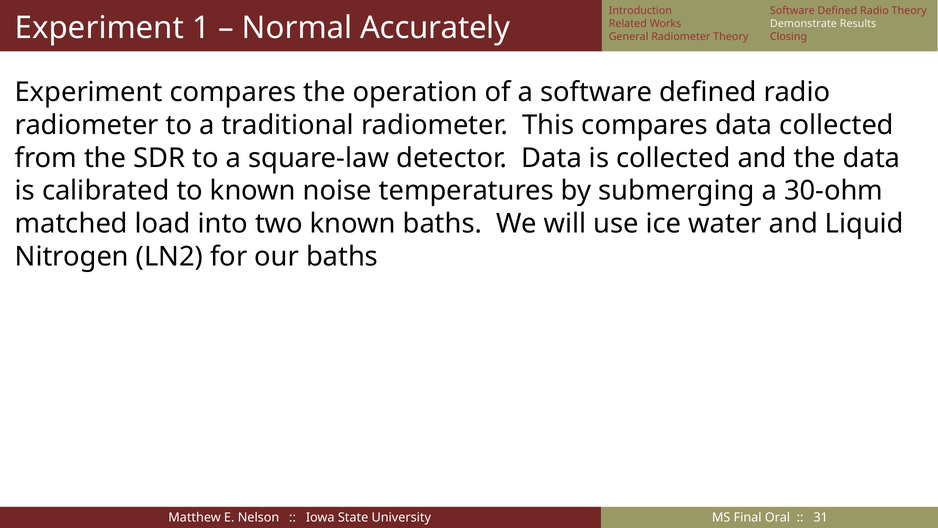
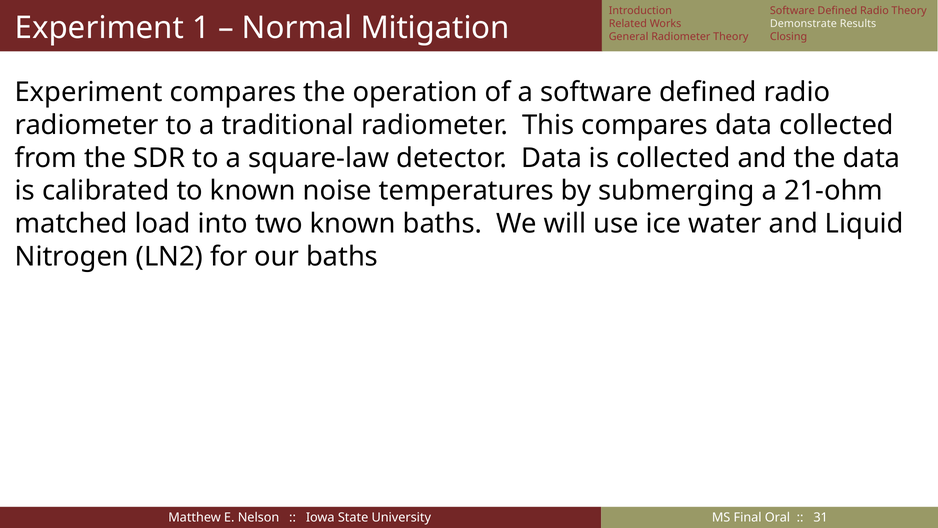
Accurately: Accurately -> Mitigation
30-ohm: 30-ohm -> 21-ohm
